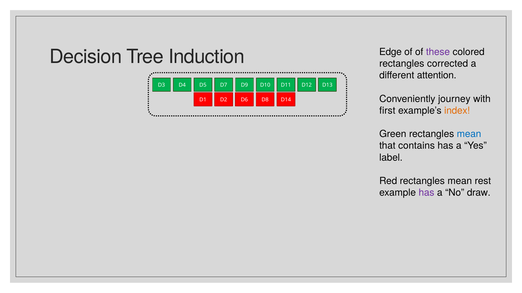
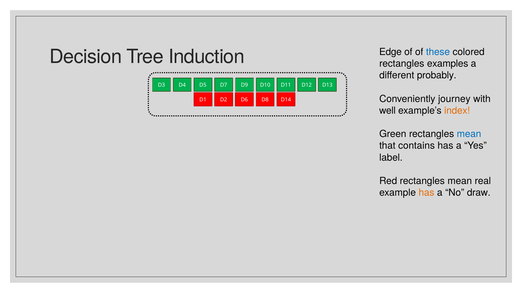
these colour: purple -> blue
corrected: corrected -> examples
attention: attention -> probably
first: first -> well
rest: rest -> real
has at (426, 193) colour: purple -> orange
